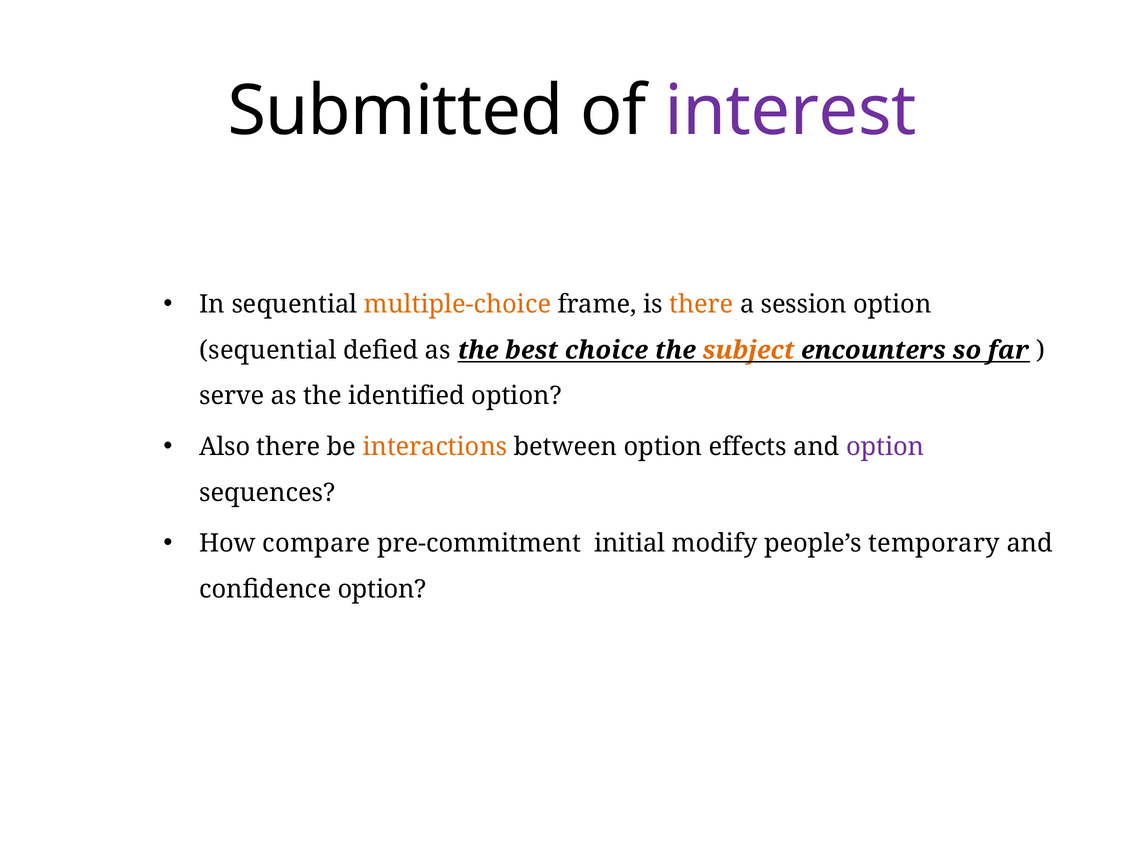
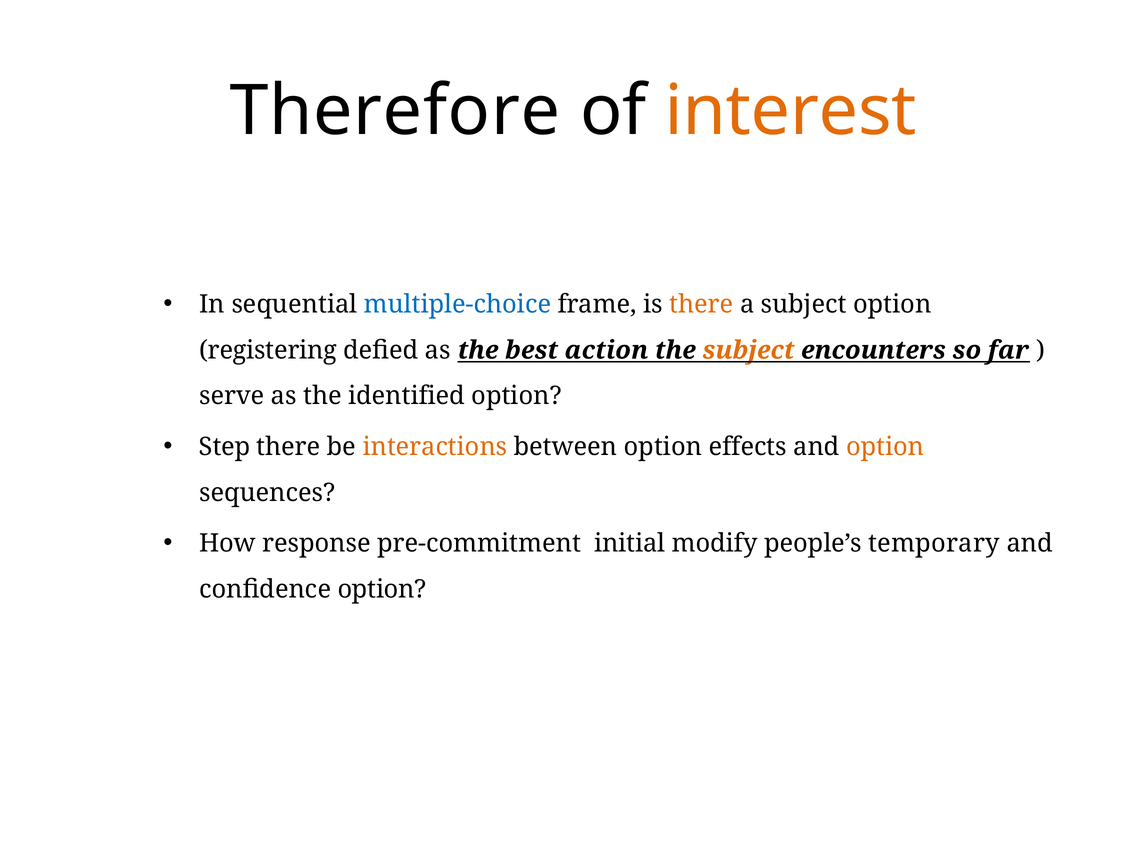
Submitted: Submitted -> Therefore
interest colour: purple -> orange
multiple-choice colour: orange -> blue
a session: session -> subject
sequential at (268, 350): sequential -> registering
choice: choice -> action
Also: Also -> Step
option at (885, 447) colour: purple -> orange
compare: compare -> response
